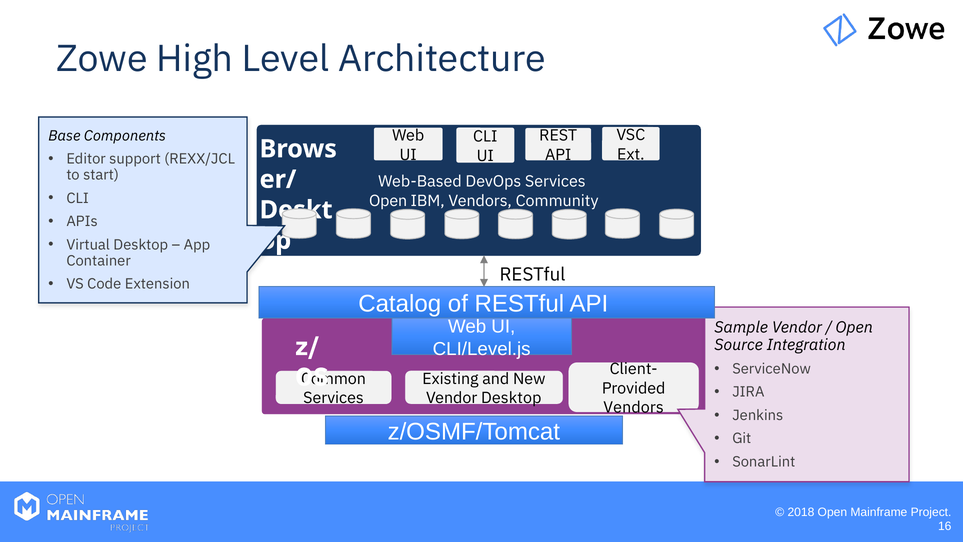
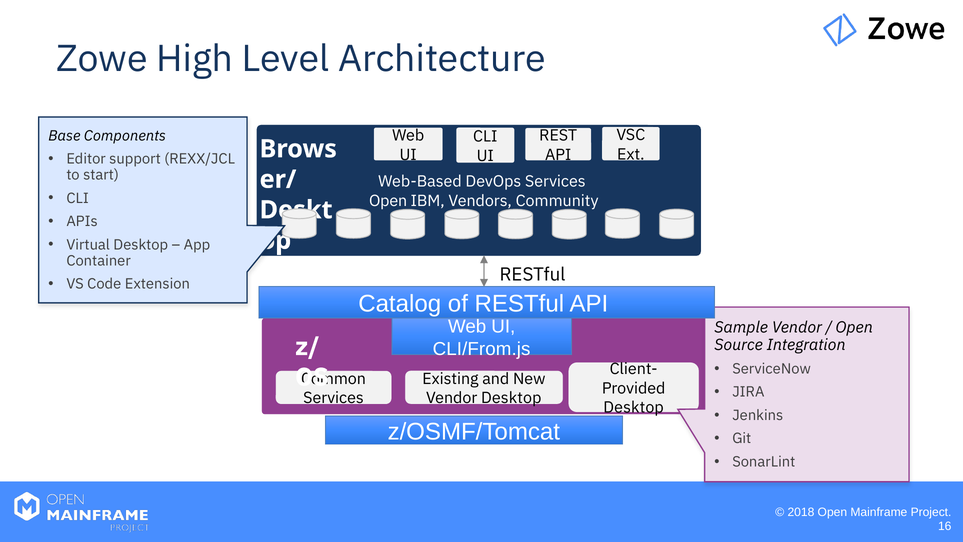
CLI/Level.js: CLI/Level.js -> CLI/From.js
Vendors at (634, 407): Vendors -> Desktop
